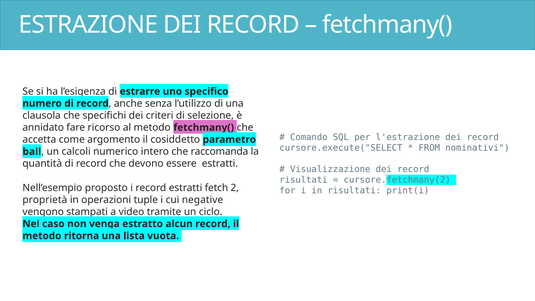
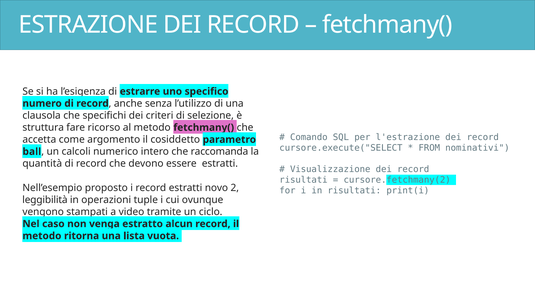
annidato: annidato -> struttura
fetch: fetch -> novo
proprietà: proprietà -> leggibilità
negative: negative -> ovunque
